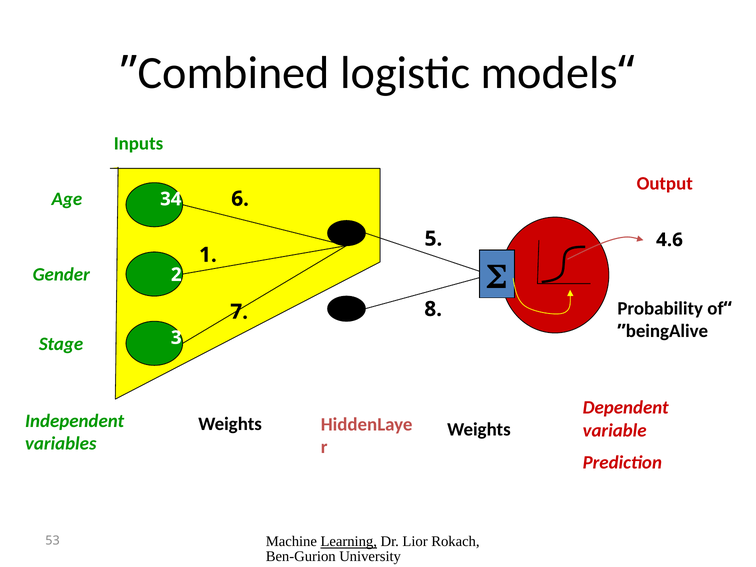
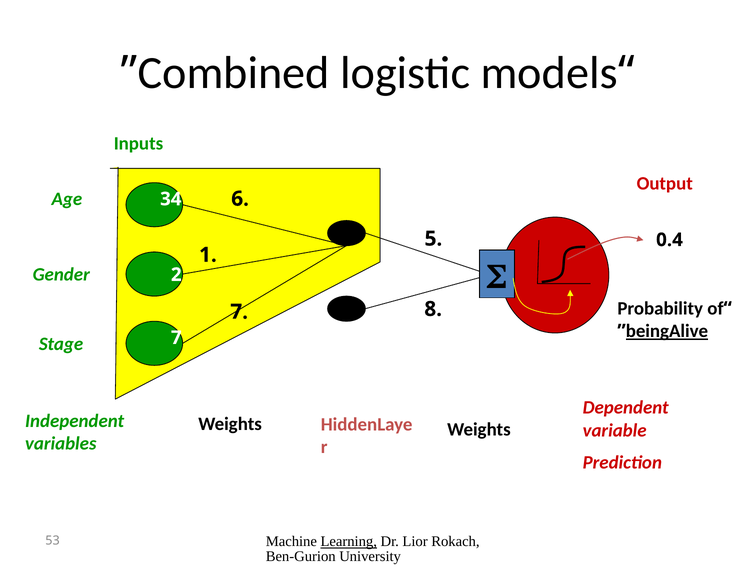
4.6: 4.6 -> 0.4
beingAlive underline: none -> present
Stage 3: 3 -> 7
